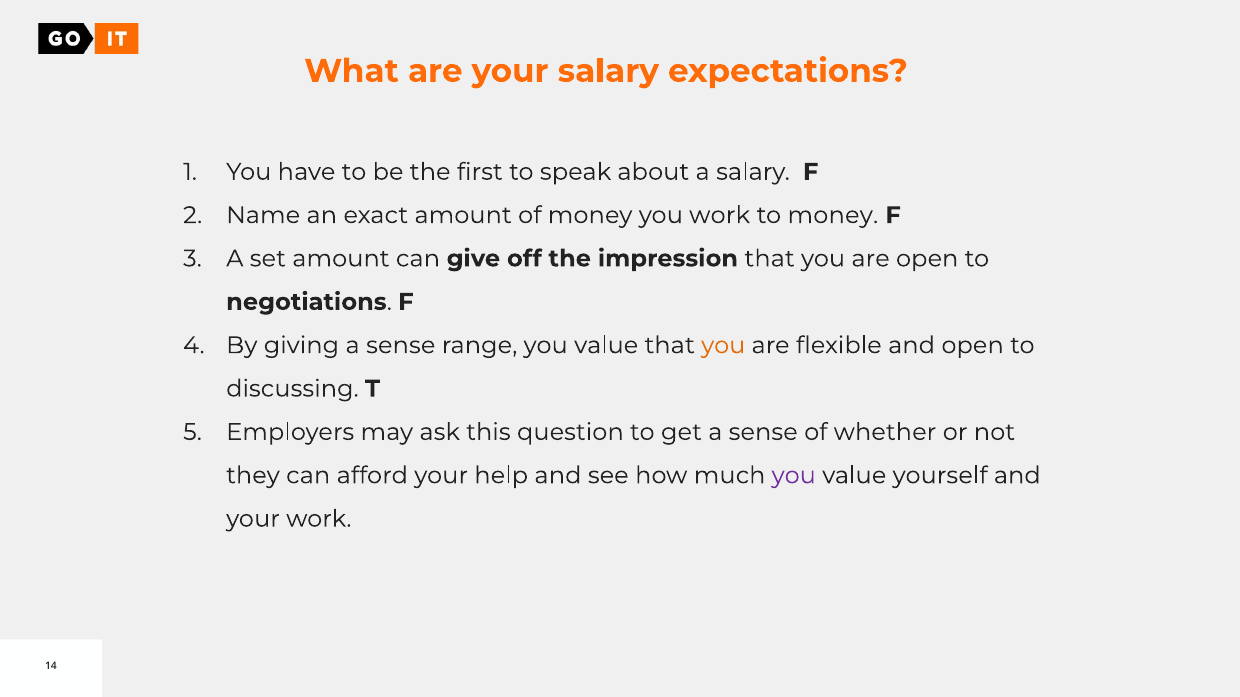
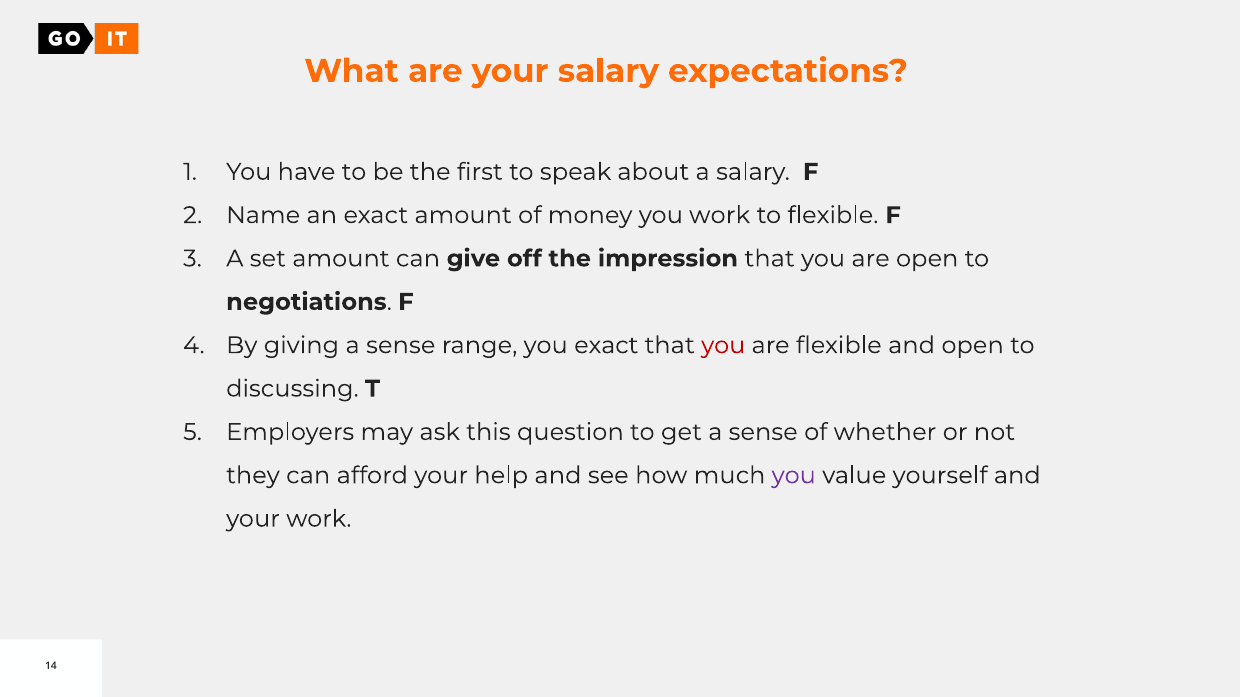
to money: money -> flexible
range you value: value -> exact
you at (723, 346) colour: orange -> red
